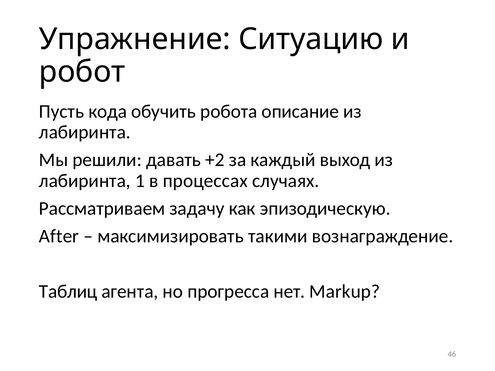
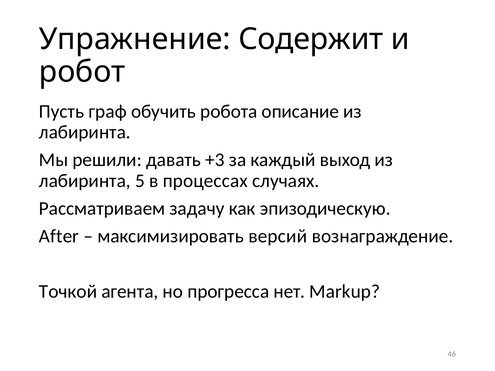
Ситуацию: Ситуацию -> Содержит
кода: кода -> граф
+2: +2 -> +3
1: 1 -> 5
такими: такими -> версий
Таблиц: Таблиц -> Точкой
